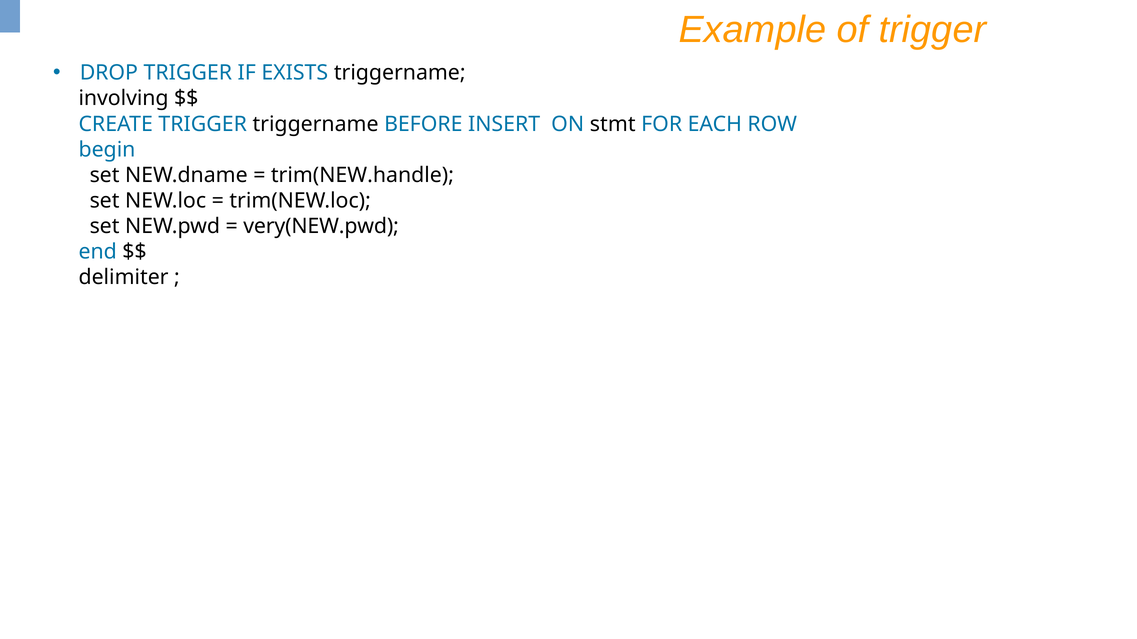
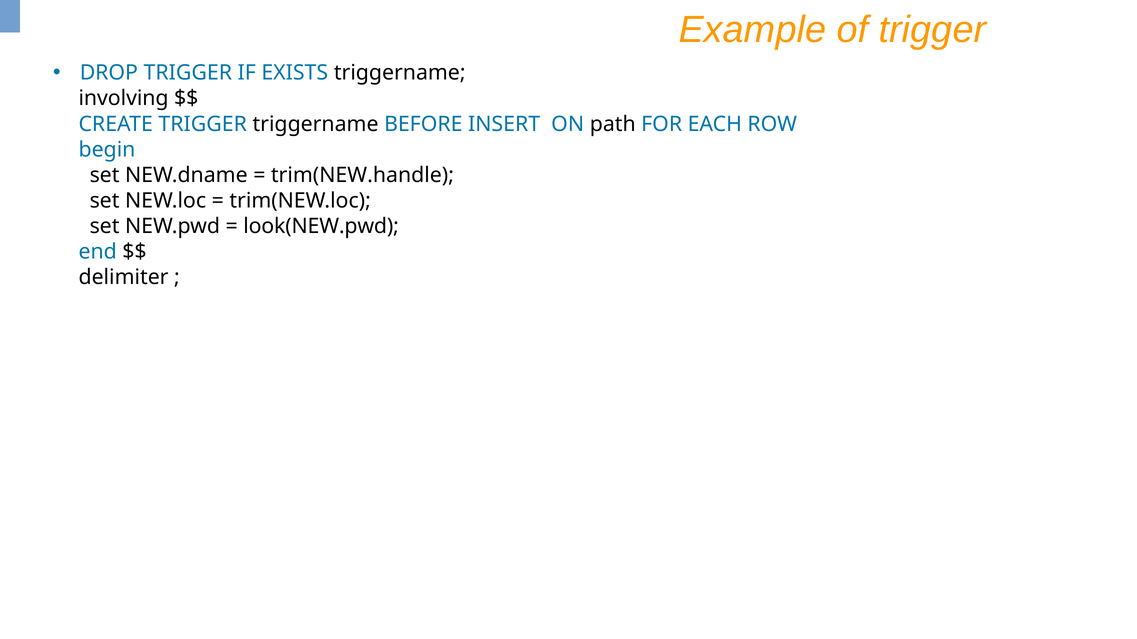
stmt: stmt -> path
very(NEW.pwd: very(NEW.pwd -> look(NEW.pwd
